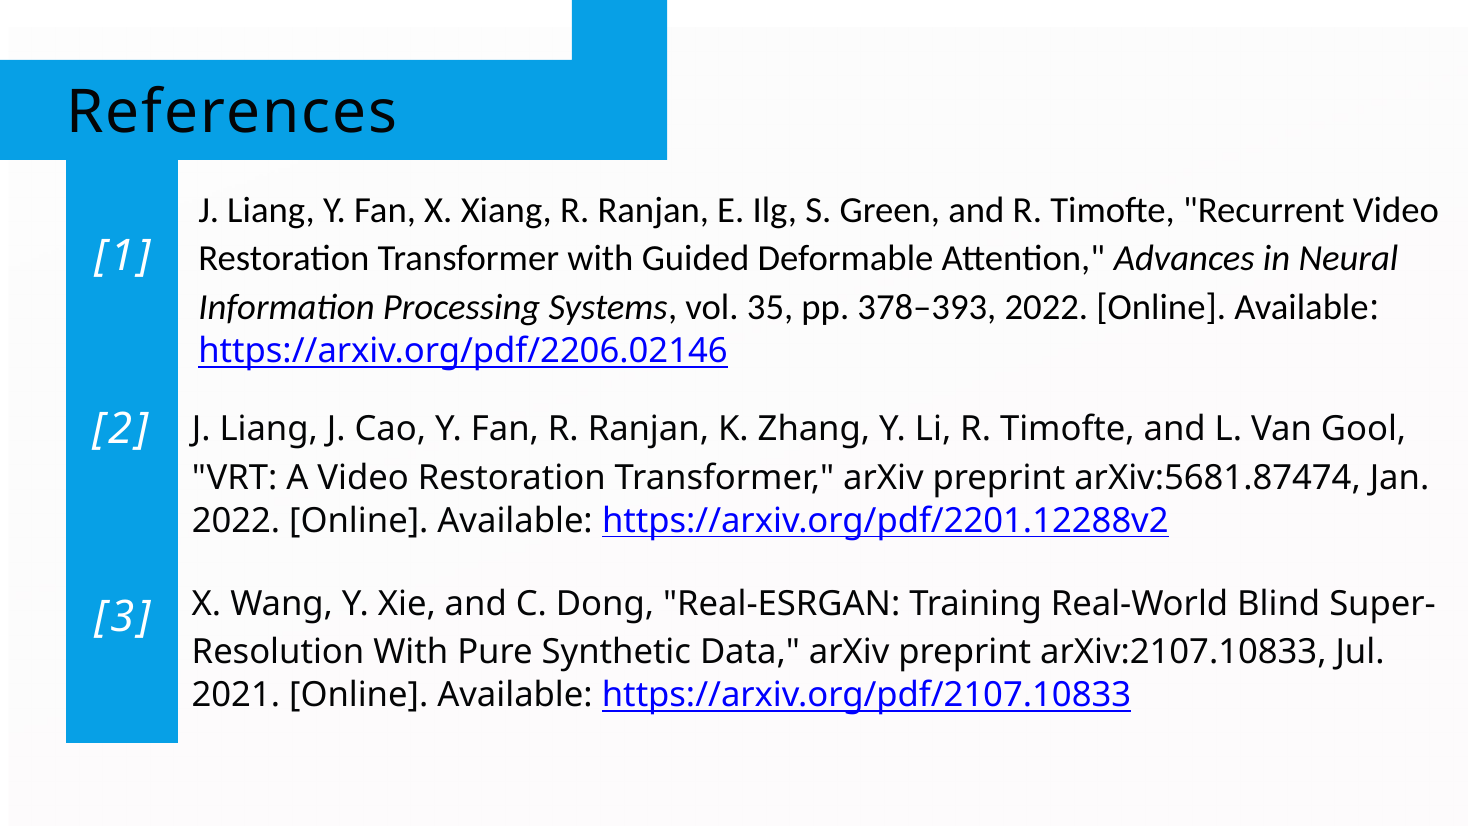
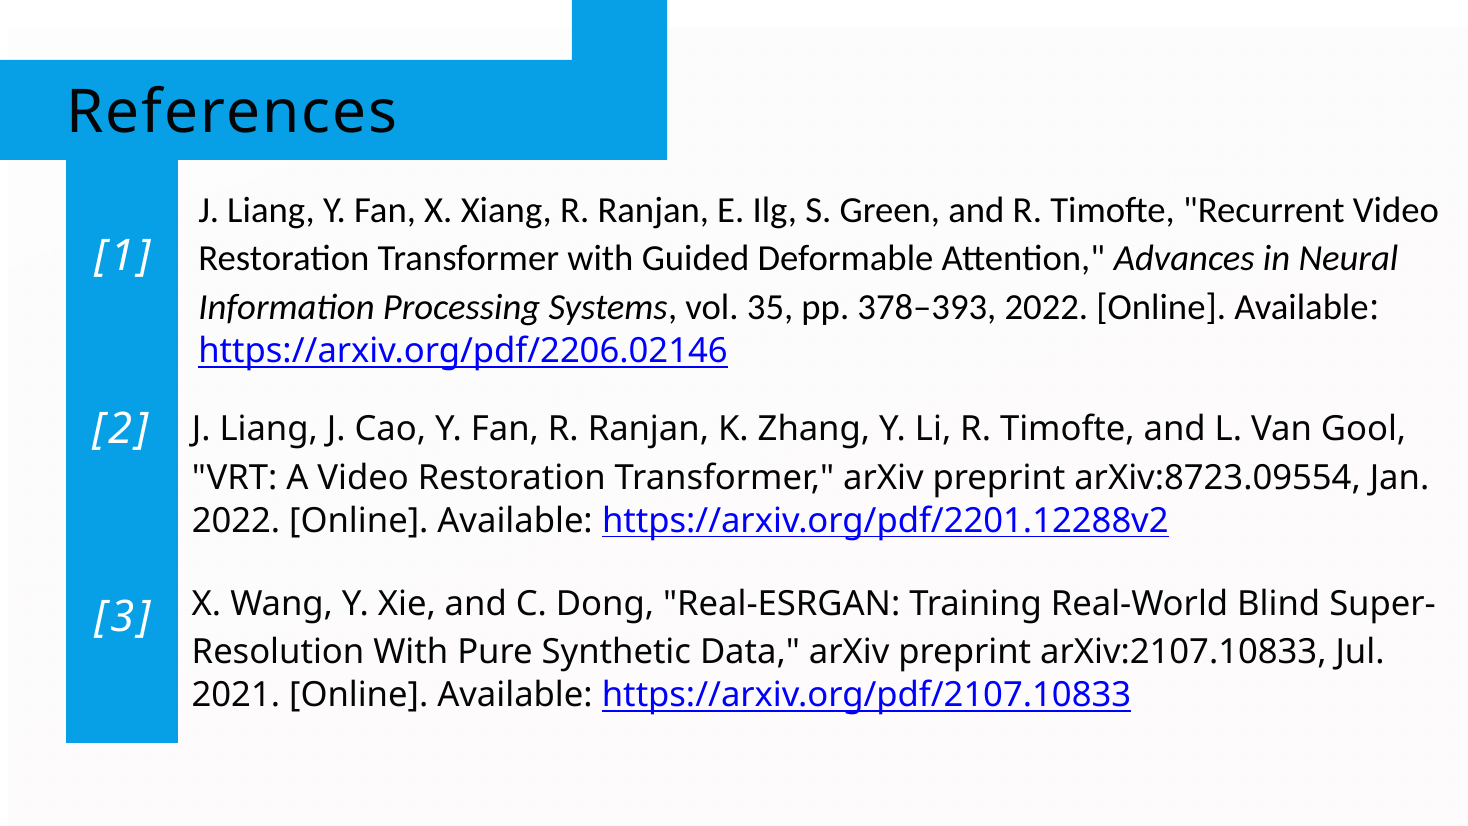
arXiv:5681.87474: arXiv:5681.87474 -> arXiv:8723.09554
